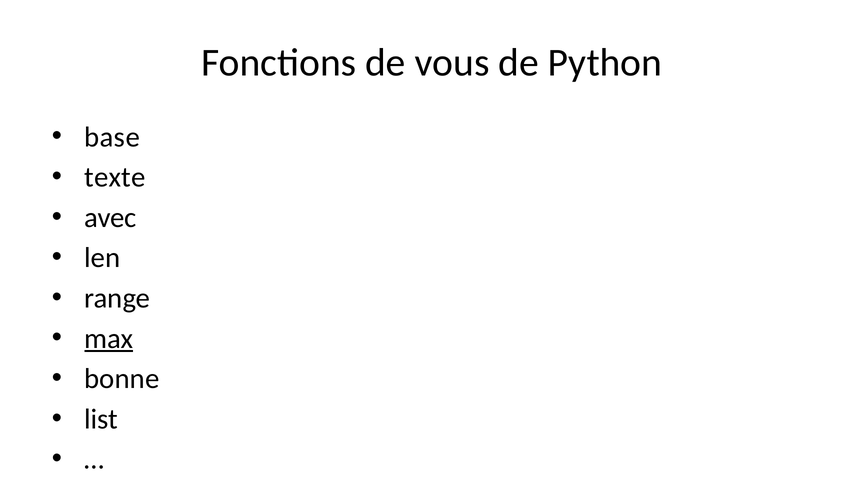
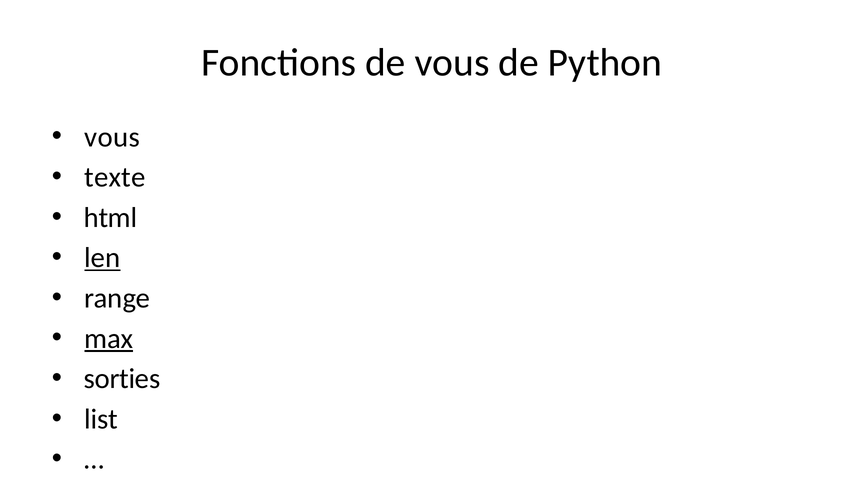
base at (112, 137): base -> vous
avec: avec -> html
len underline: none -> present
bonne: bonne -> sorties
